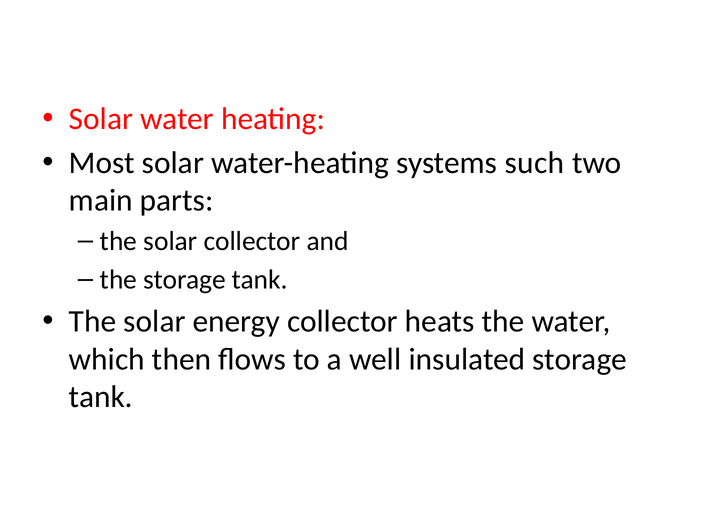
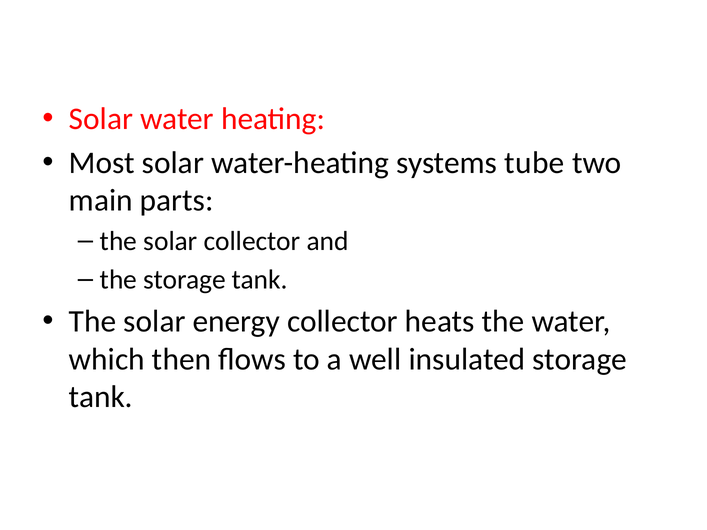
such: such -> tube
